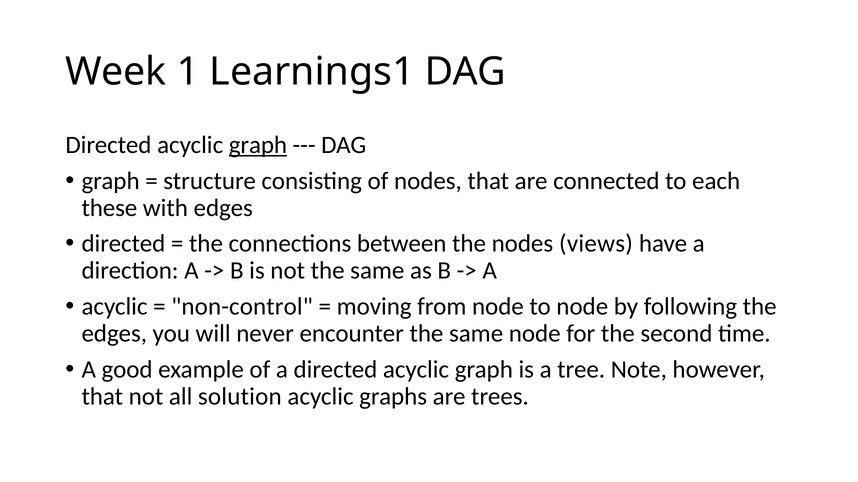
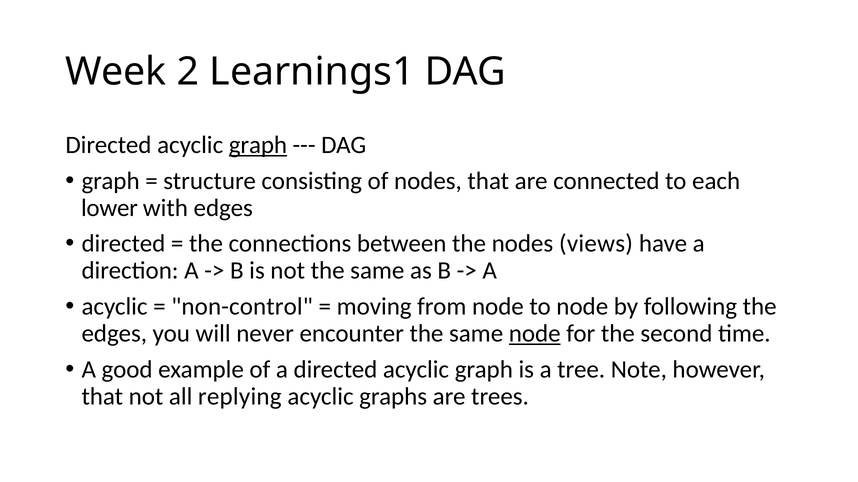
1: 1 -> 2
these: these -> lower
node at (535, 334) underline: none -> present
solution: solution -> replying
